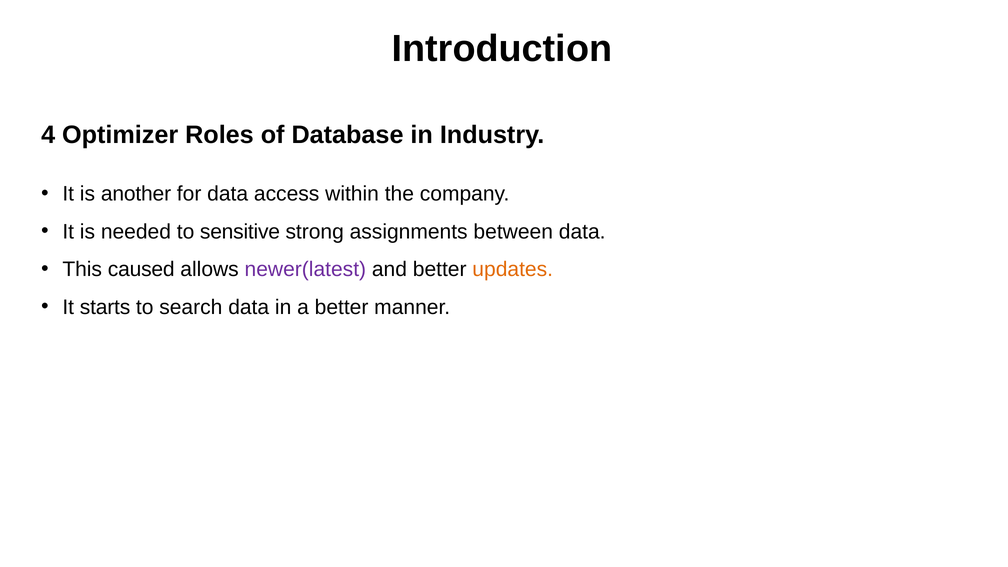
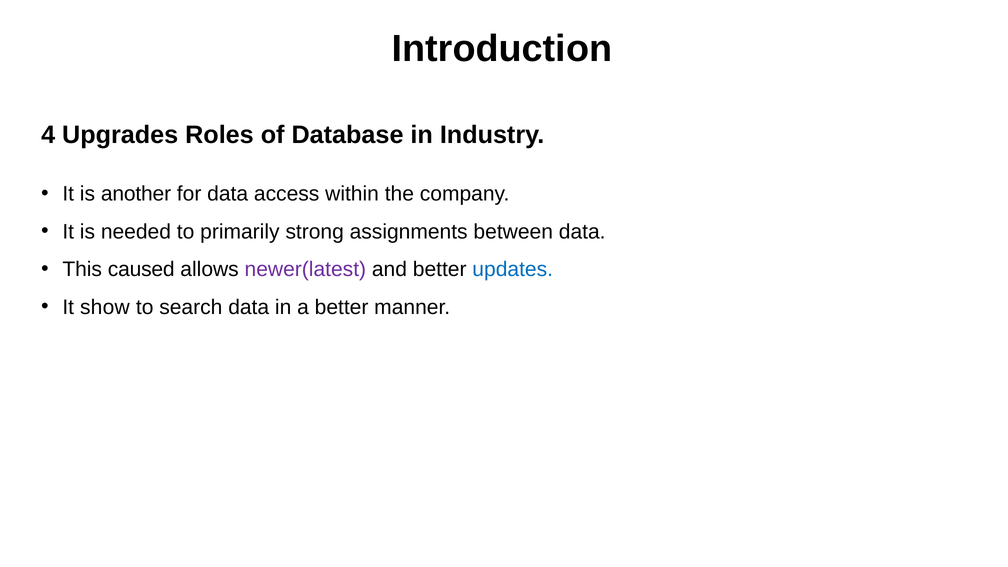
Optimizer: Optimizer -> Upgrades
sensitive: sensitive -> primarily
updates colour: orange -> blue
starts: starts -> show
